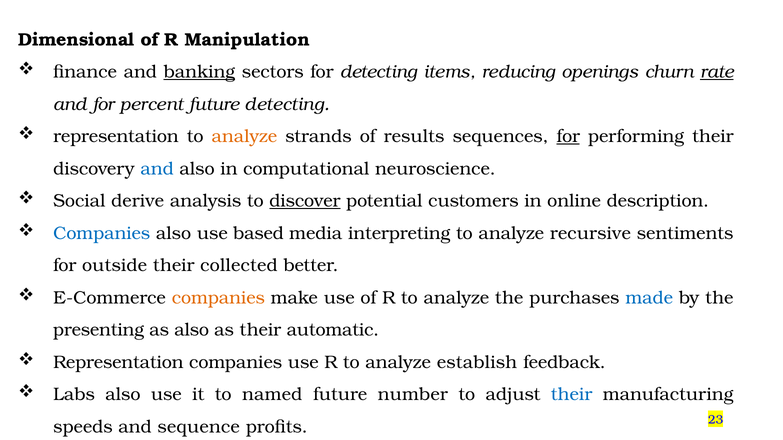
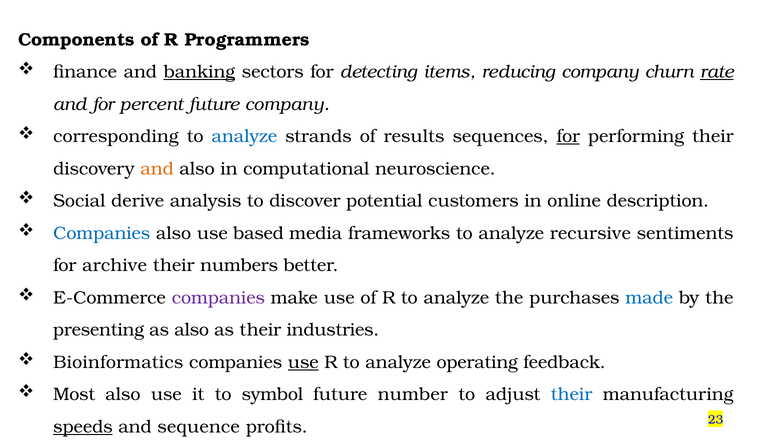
Dimensional: Dimensional -> Components
Manipulation: Manipulation -> Programmers
reducing openings: openings -> company
future detecting: detecting -> company
representation at (116, 137): representation -> corresponding
analyze at (244, 137) colour: orange -> blue
and at (157, 169) colour: blue -> orange
discover underline: present -> none
interpreting: interpreting -> frameworks
outside: outside -> archive
collected: collected -> numbers
companies at (218, 298) colour: orange -> purple
automatic: automatic -> industries
Representation at (118, 363): Representation -> Bioinformatics
use at (303, 363) underline: none -> present
establish: establish -> operating
Labs: Labs -> Most
named: named -> symbol
speeds underline: none -> present
